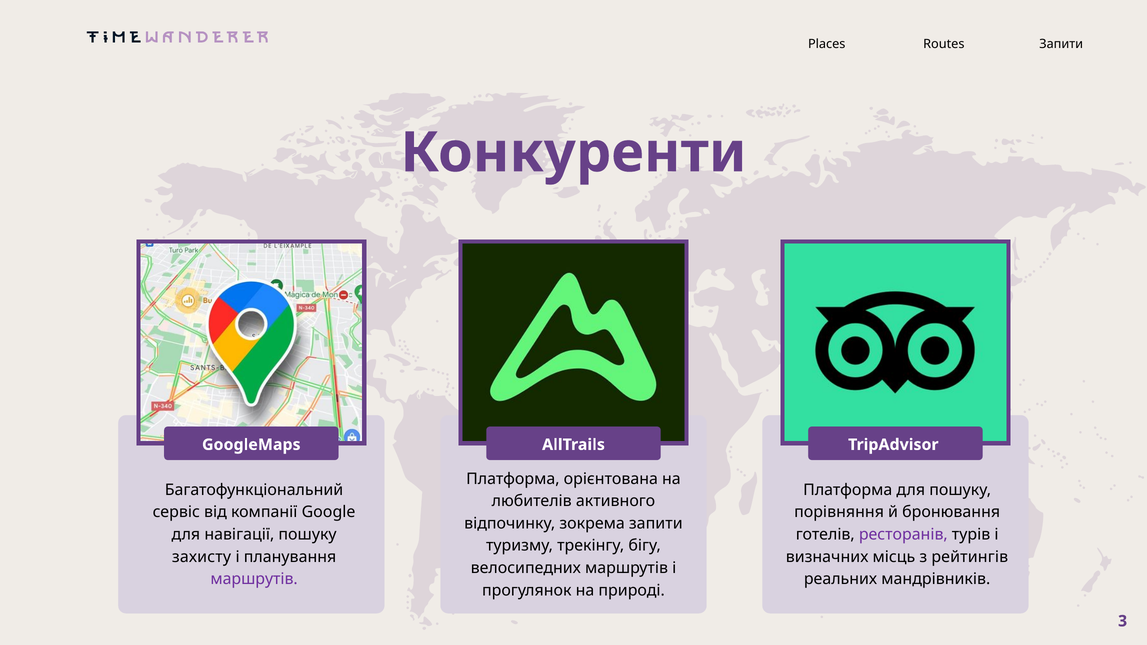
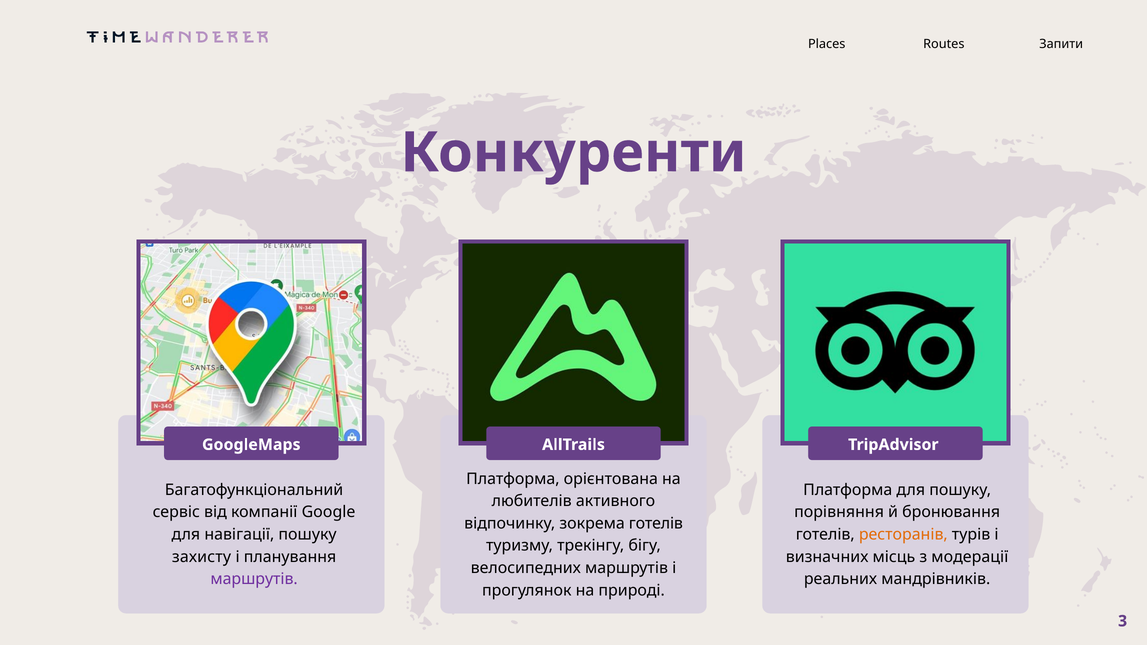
зокрема запити: запити -> готелів
ресторанів colour: purple -> orange
рейтингів: рейтингів -> модерації
